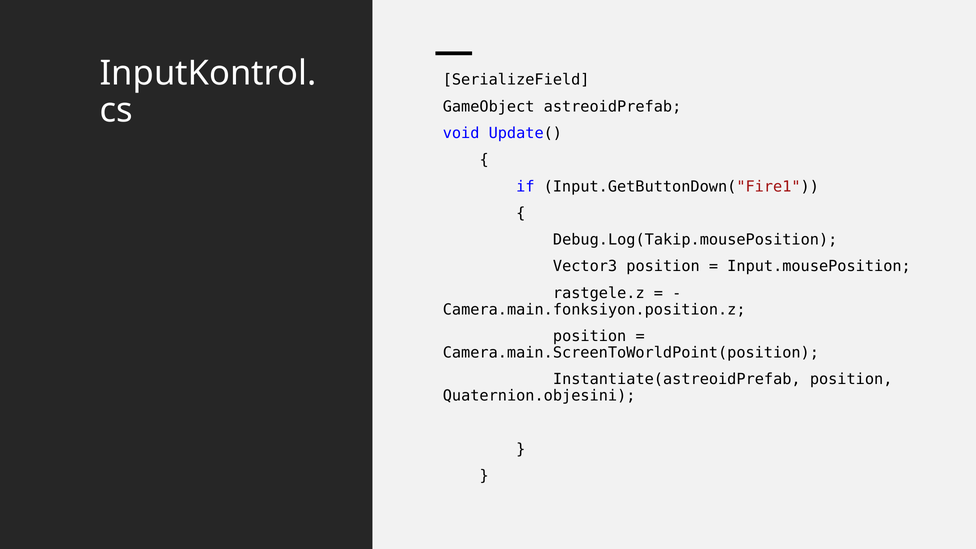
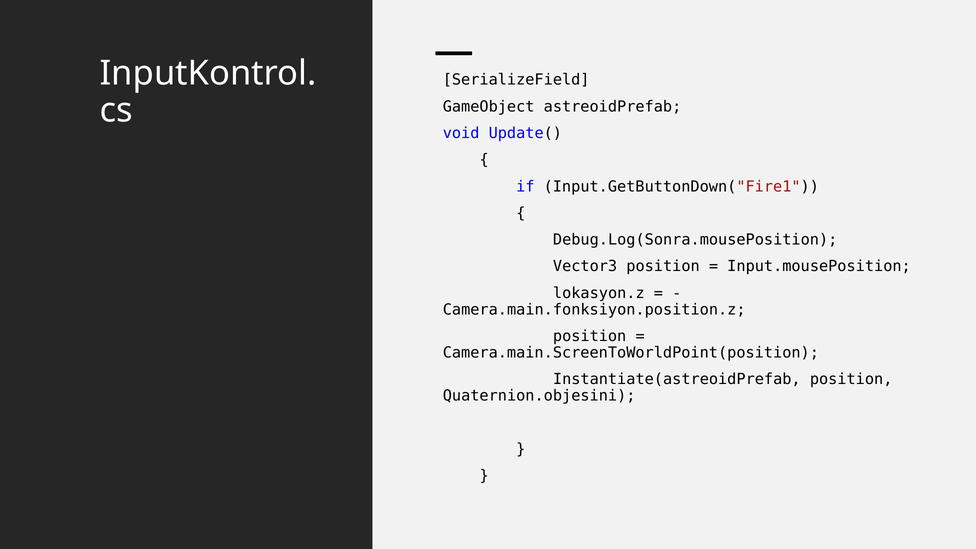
Debug.Log(Takip.mousePosition: Debug.Log(Takip.mousePosition -> Debug.Log(Sonra.mousePosition
rastgele.z: rastgele.z -> lokasyon.z
